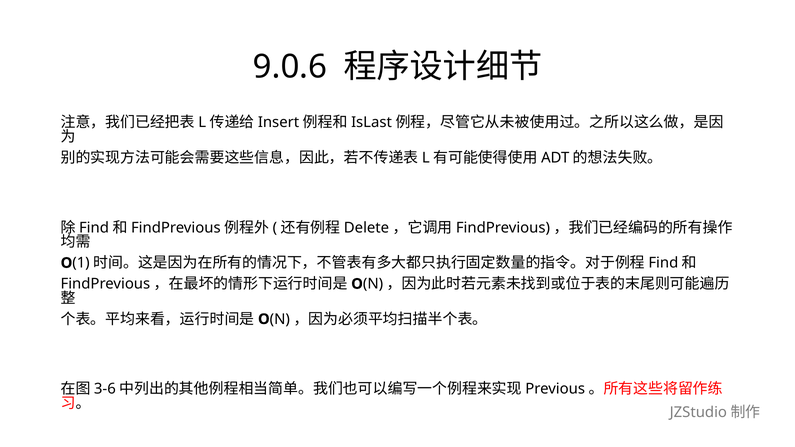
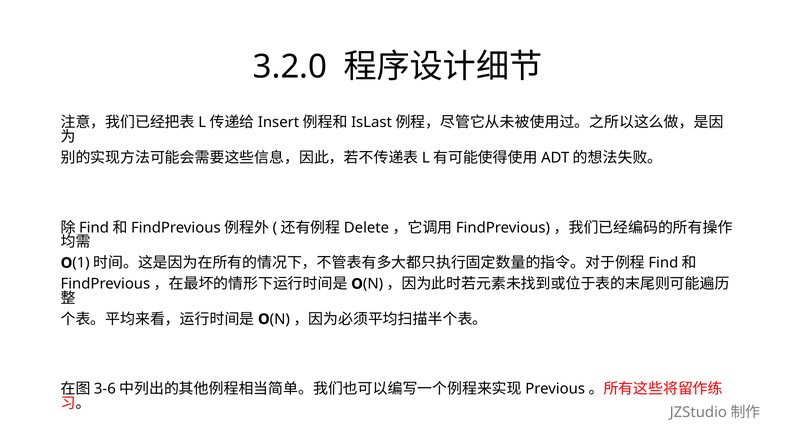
9.0.6: 9.0.6 -> 3.2.0
